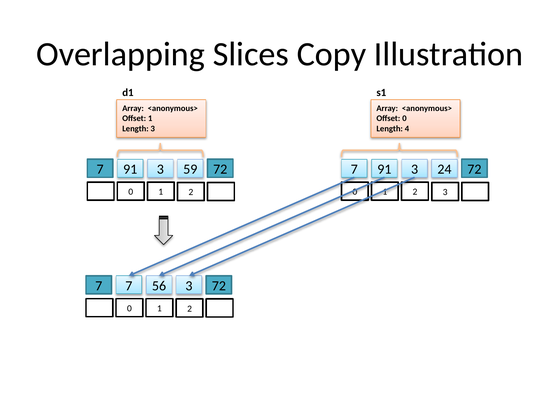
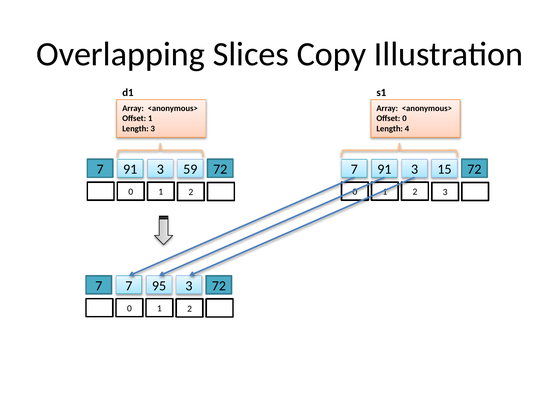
24: 24 -> 15
56: 56 -> 95
